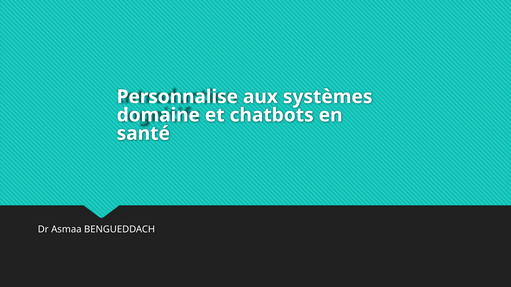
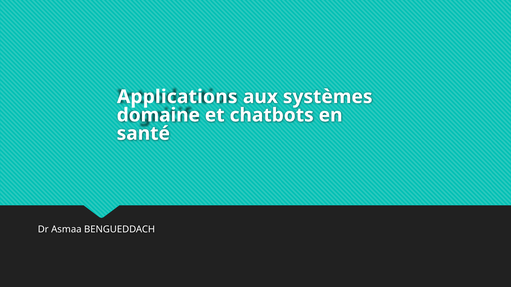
Personnalise: Personnalise -> Applications
